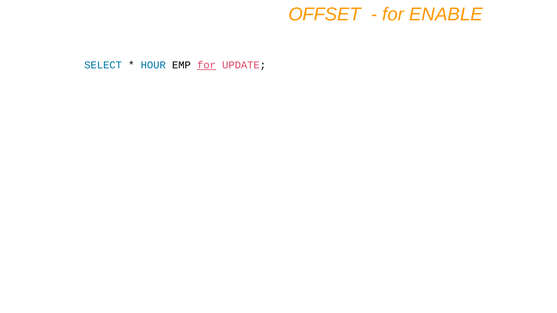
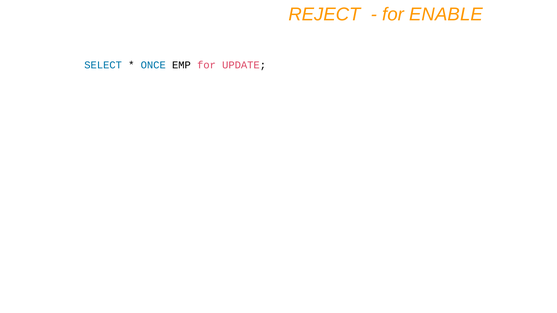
OFFSET: OFFSET -> REJECT
HOUR: HOUR -> ONCE
for at (206, 65) underline: present -> none
